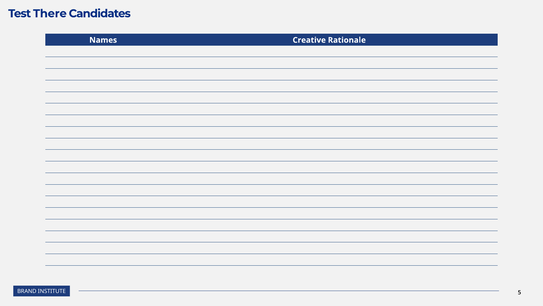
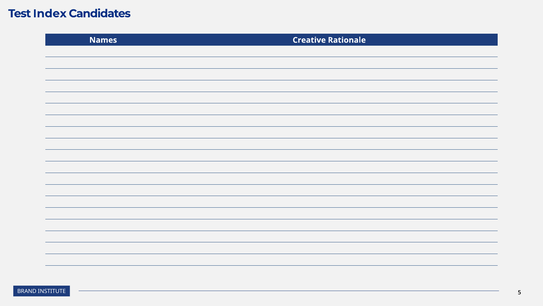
There: There -> Index
